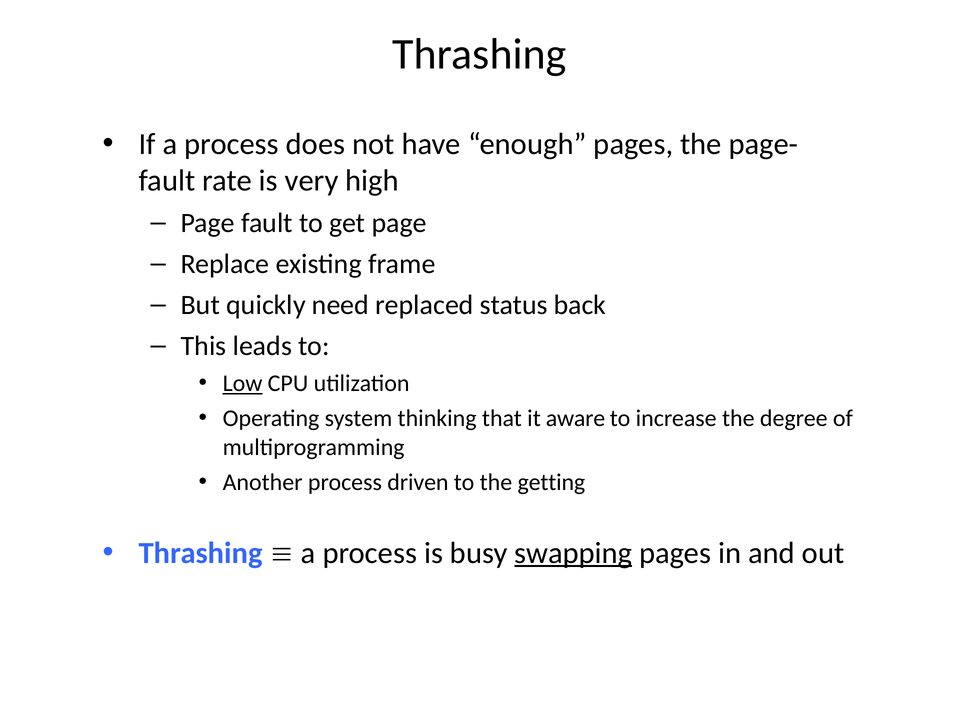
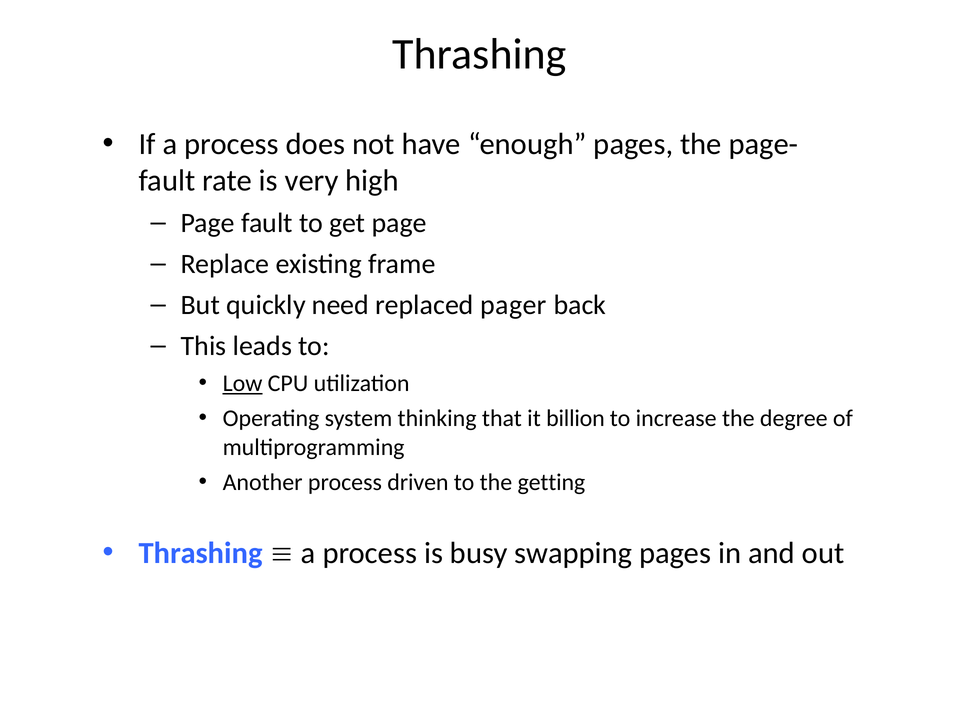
status: status -> pager
aware: aware -> billion
swapping underline: present -> none
